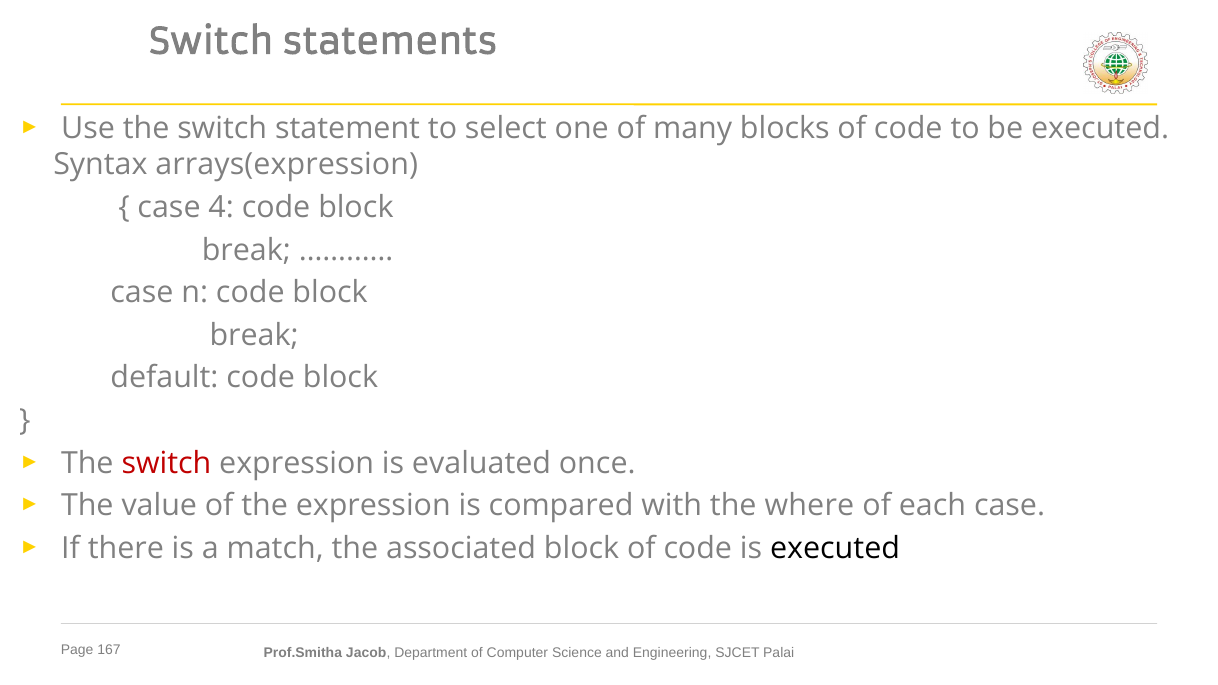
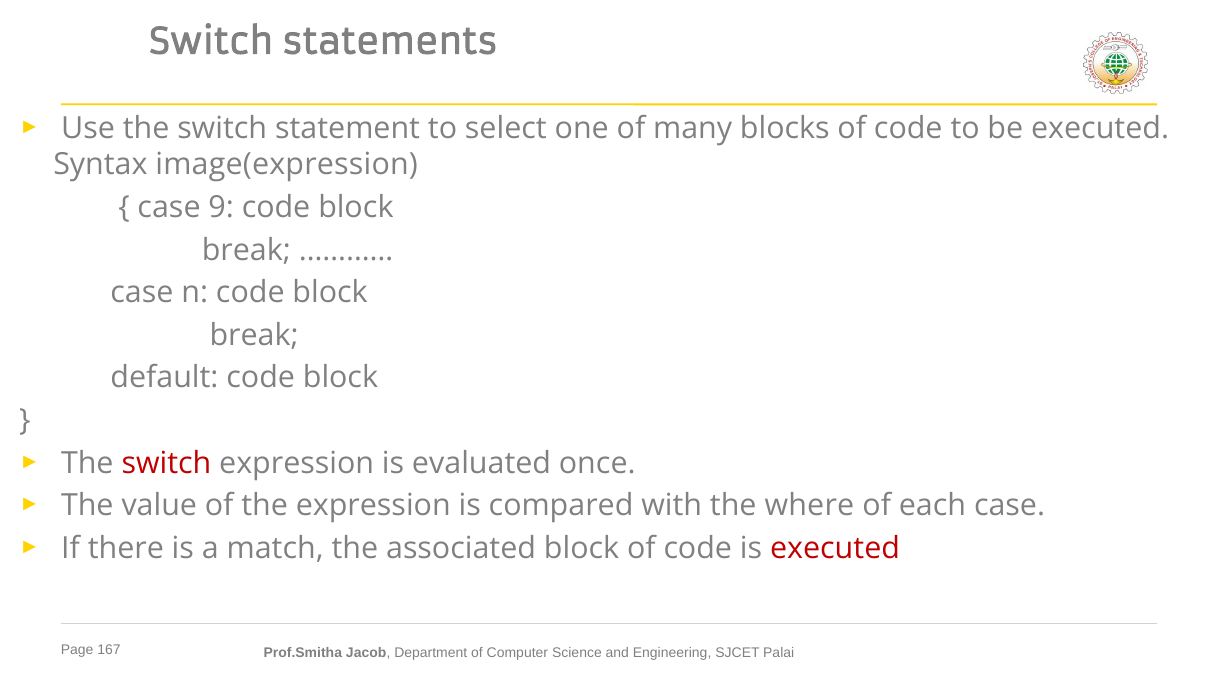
arrays(expression: arrays(expression -> image(expression
4: 4 -> 9
executed at (835, 548) colour: black -> red
